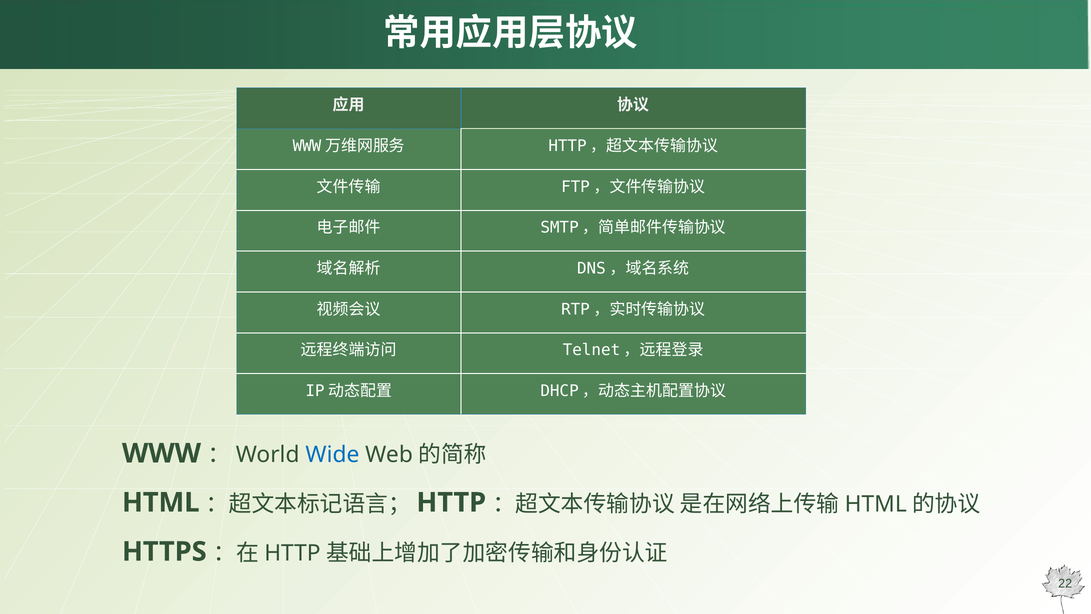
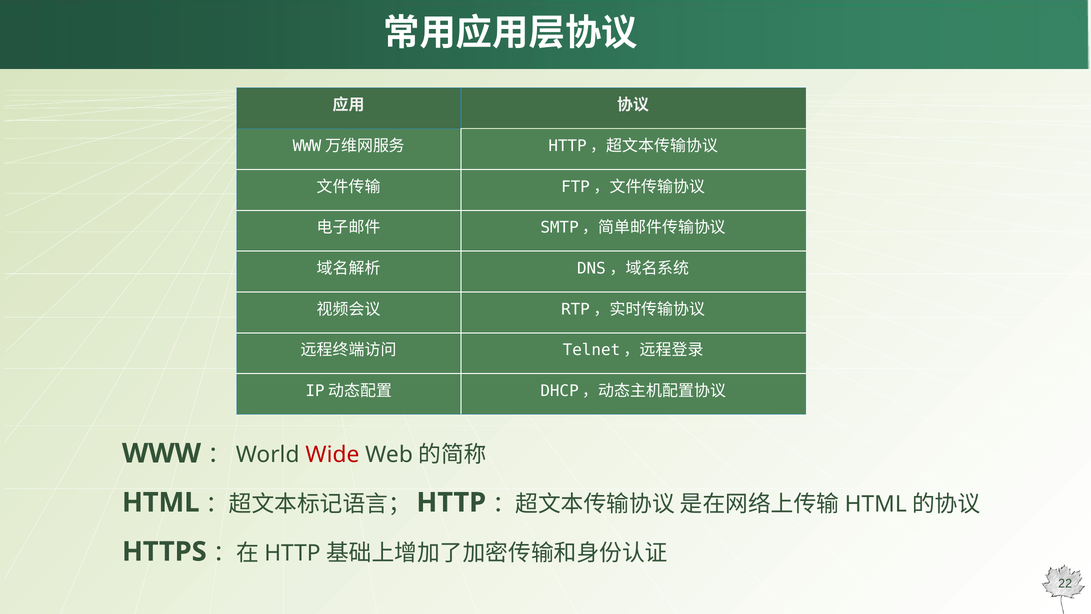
Wide colour: blue -> red
